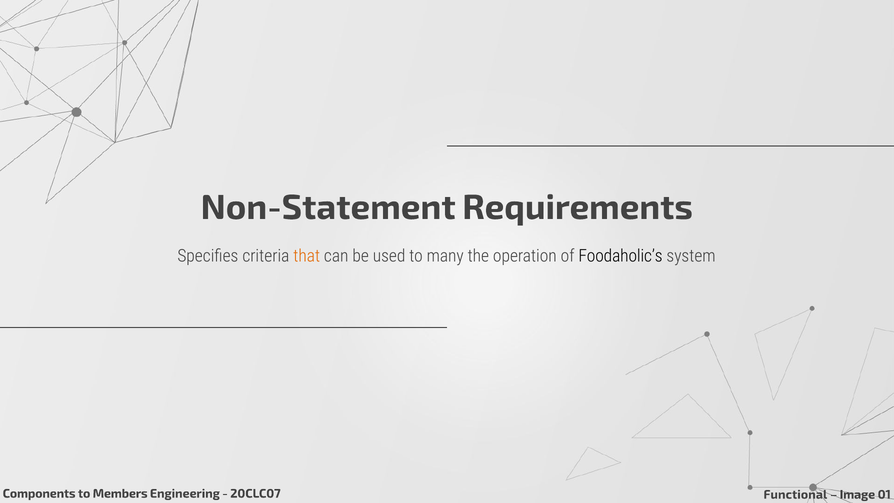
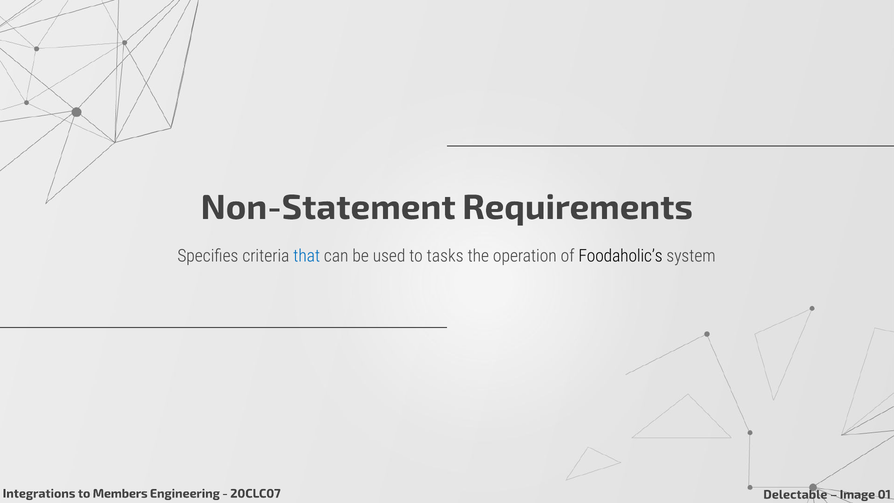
that colour: orange -> blue
many: many -> tasks
Components: Components -> Integrations
Functional: Functional -> Delectable
